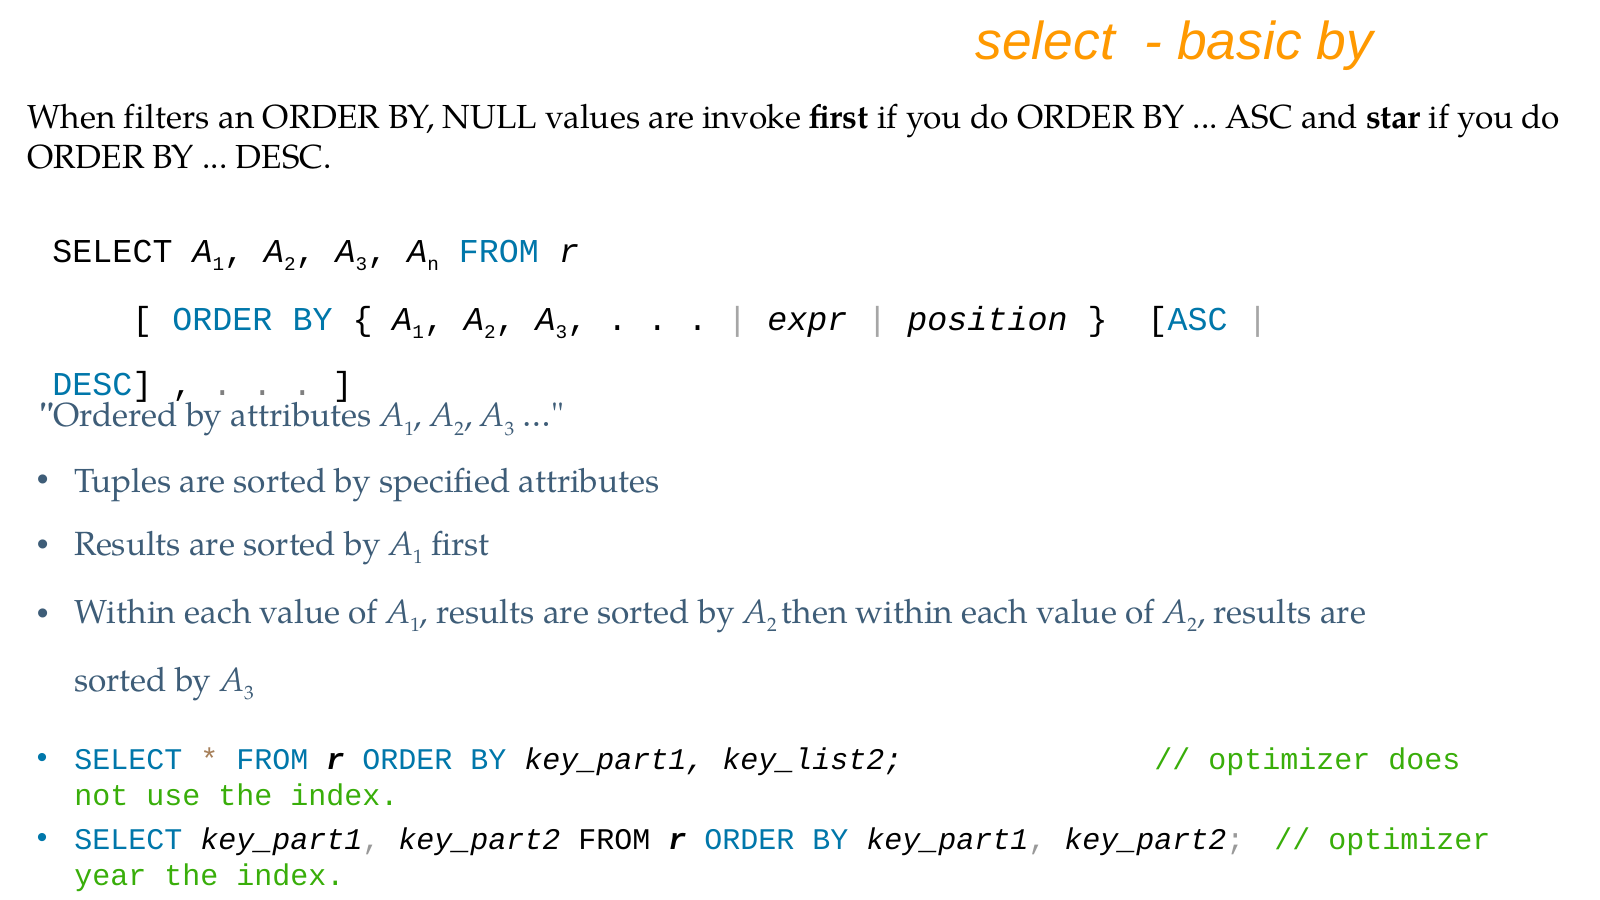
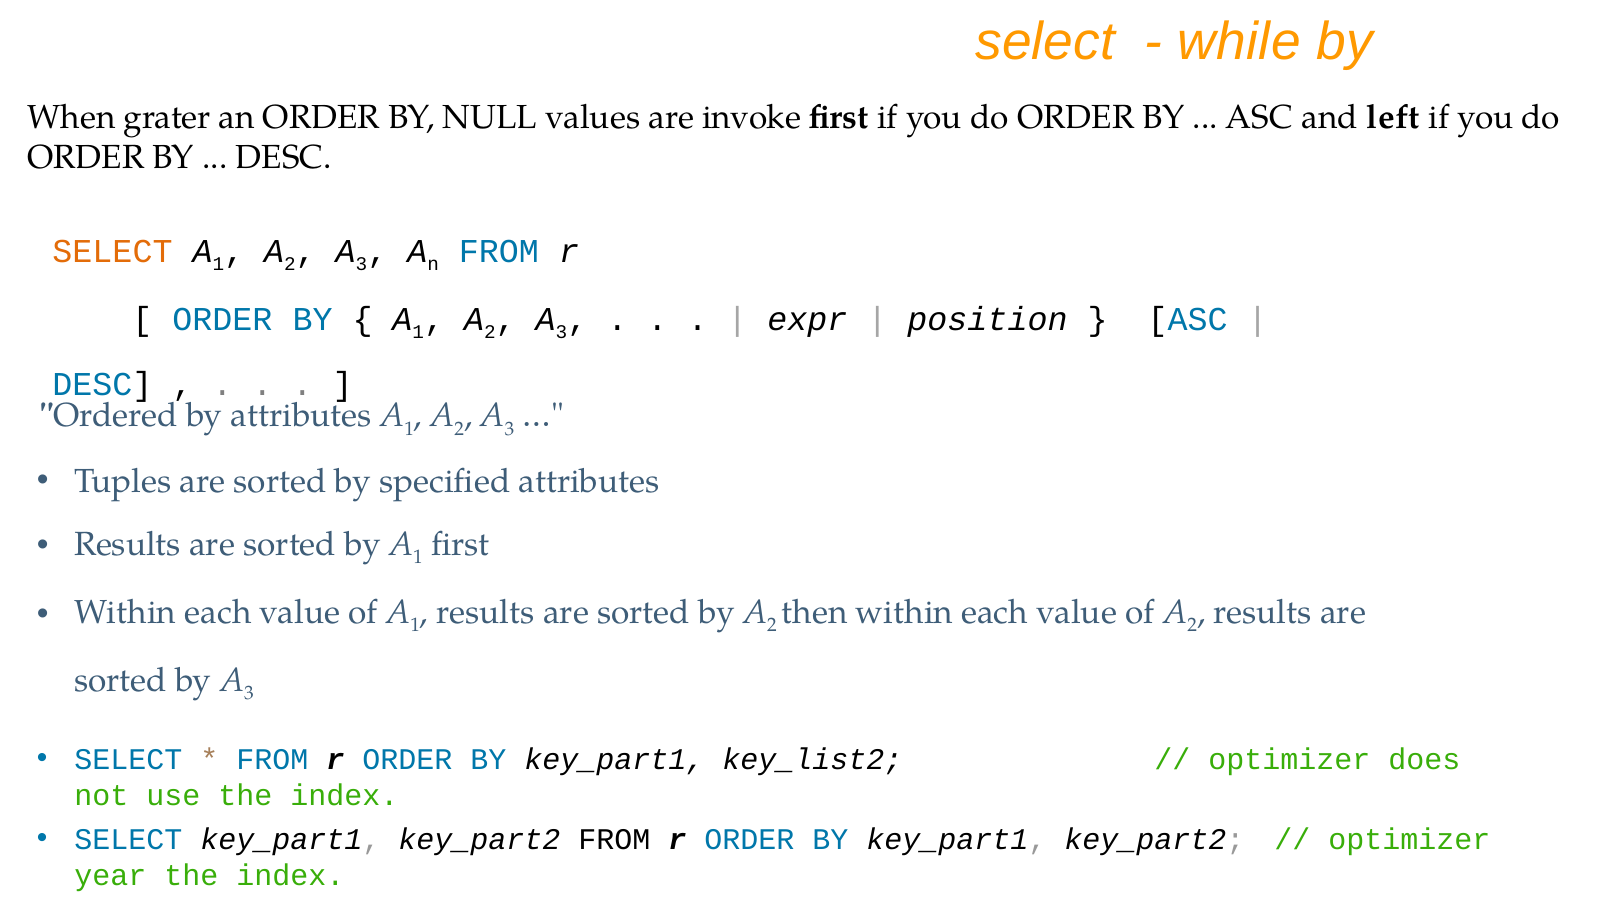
basic: basic -> while
filters: filters -> grater
star: star -> left
SELECT at (112, 251) colour: black -> orange
